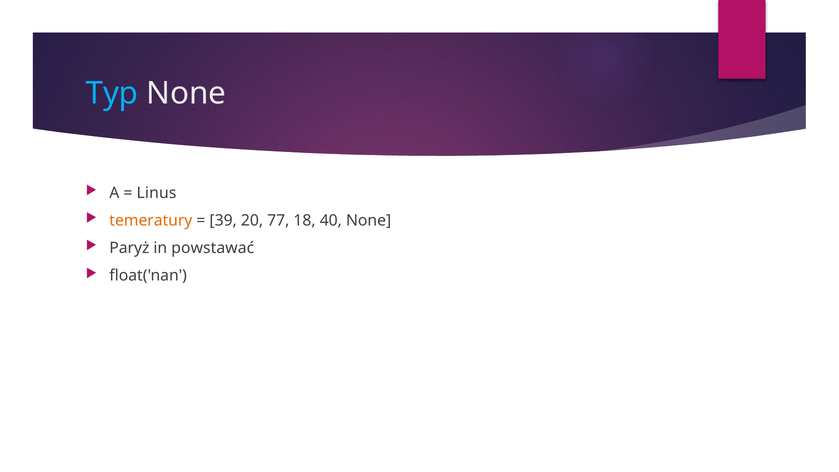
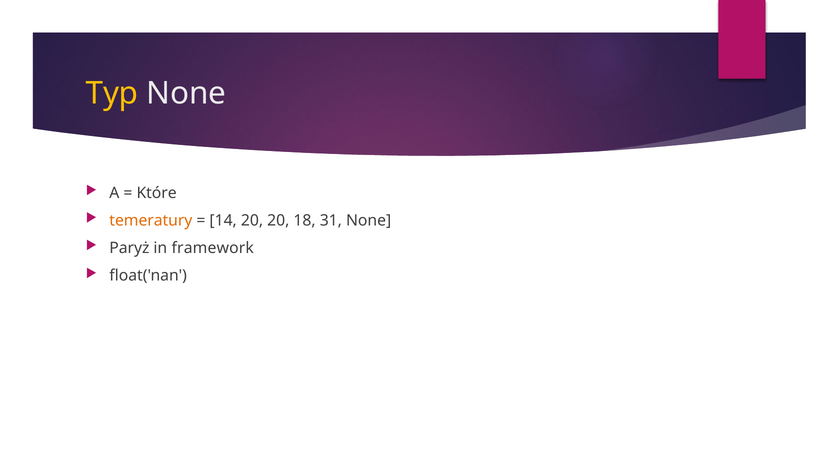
Typ colour: light blue -> yellow
Linus: Linus -> Które
39: 39 -> 14
20 77: 77 -> 20
40: 40 -> 31
powstawać: powstawać -> framework
